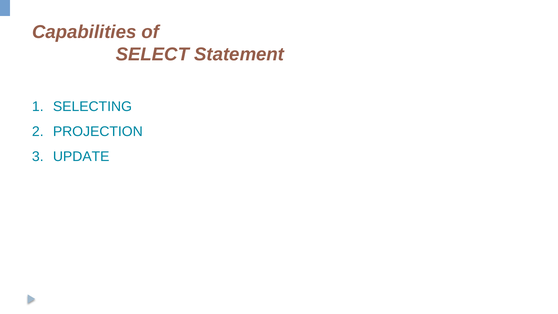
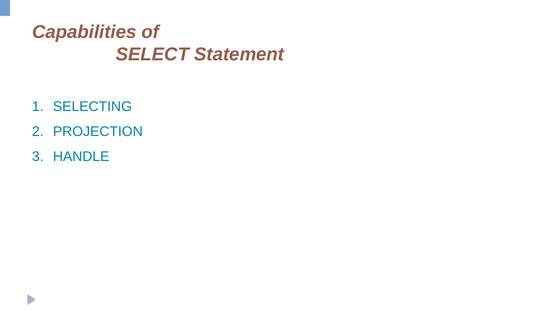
UPDATE: UPDATE -> HANDLE
